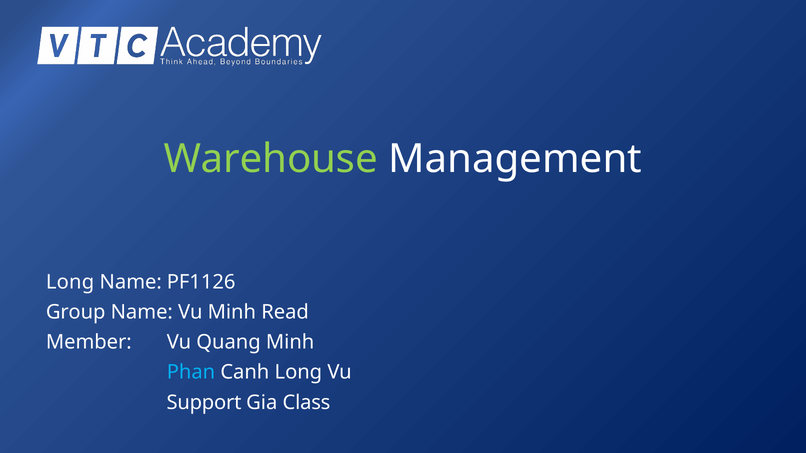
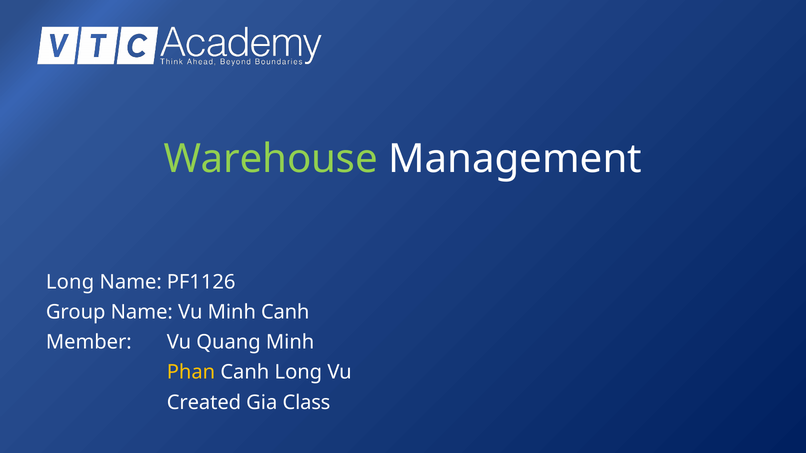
Minh Read: Read -> Canh
Phan colour: light blue -> yellow
Support: Support -> Created
